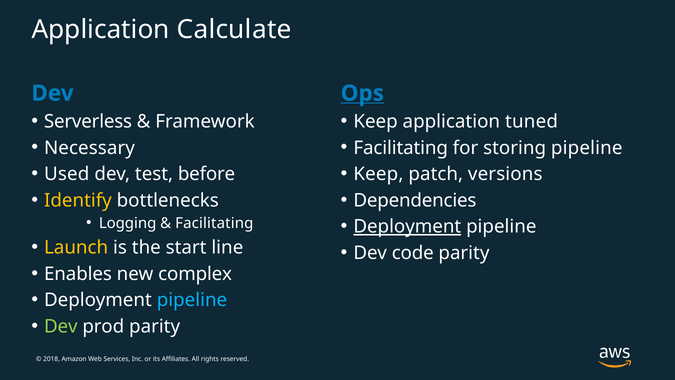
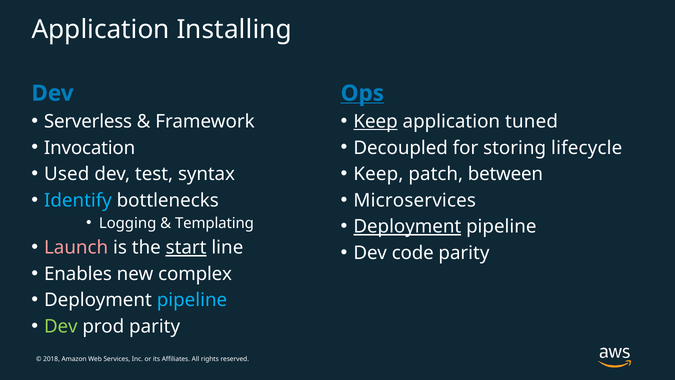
Calculate: Calculate -> Installing
Keep at (376, 121) underline: none -> present
Necessary: Necessary -> Invocation
Facilitating at (401, 148): Facilitating -> Decoupled
storing pipeline: pipeline -> lifecycle
before: before -> syntax
versions: versions -> between
Identify colour: yellow -> light blue
Dependencies: Dependencies -> Microservices
Facilitating at (214, 223): Facilitating -> Templating
Launch colour: yellow -> pink
start underline: none -> present
